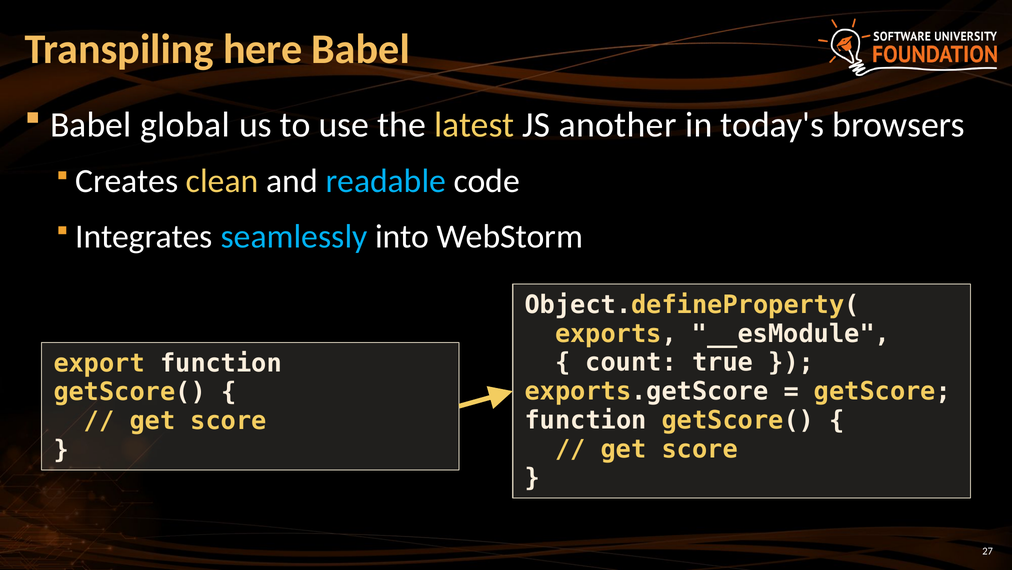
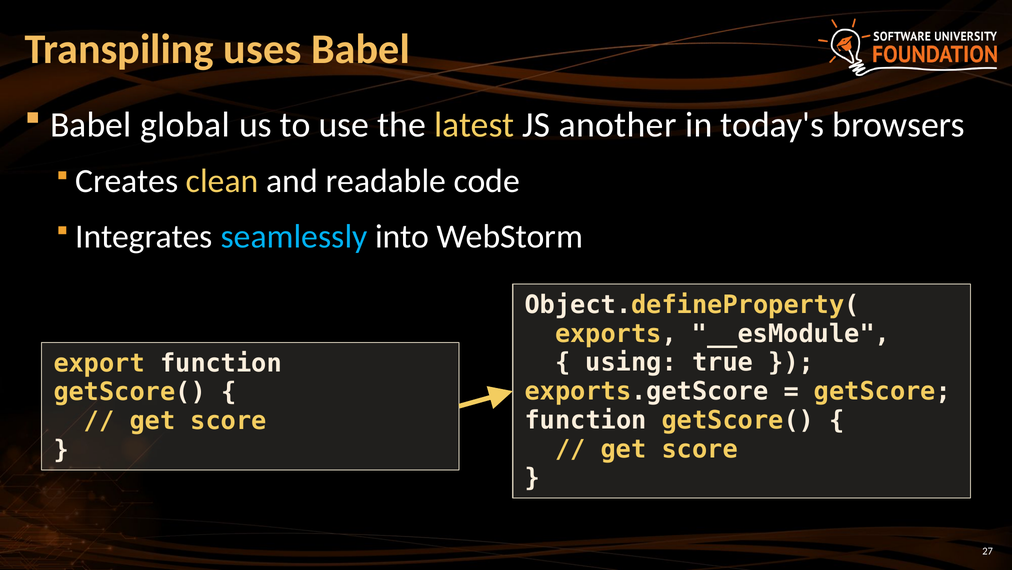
here: here -> uses
readable colour: light blue -> white
count: count -> using
